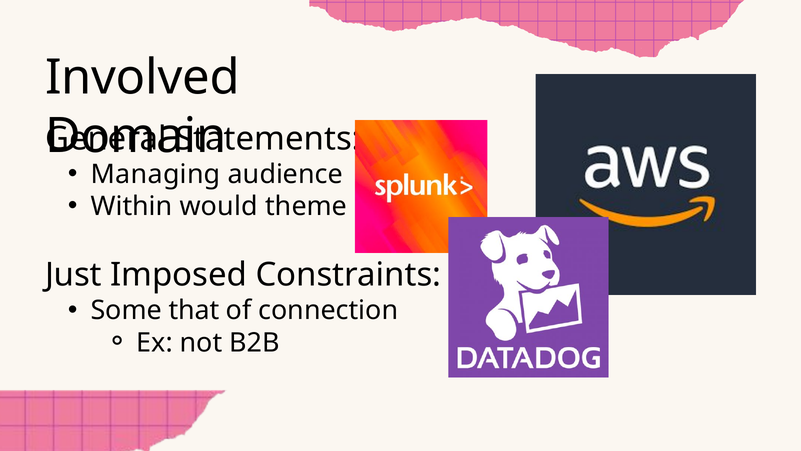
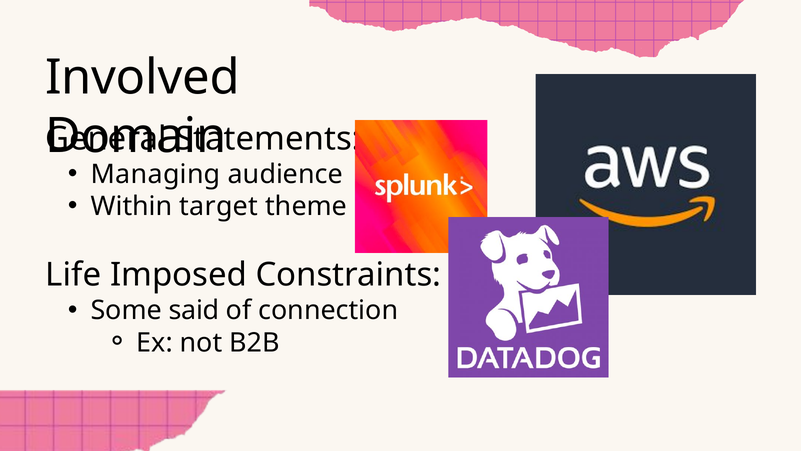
would: would -> target
Just: Just -> Life
that: that -> said
